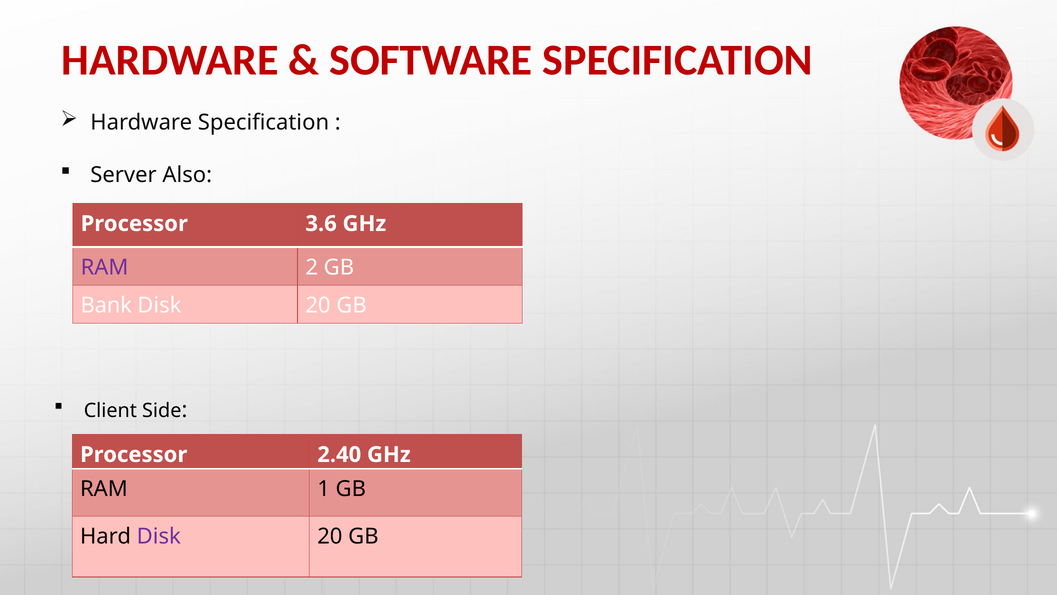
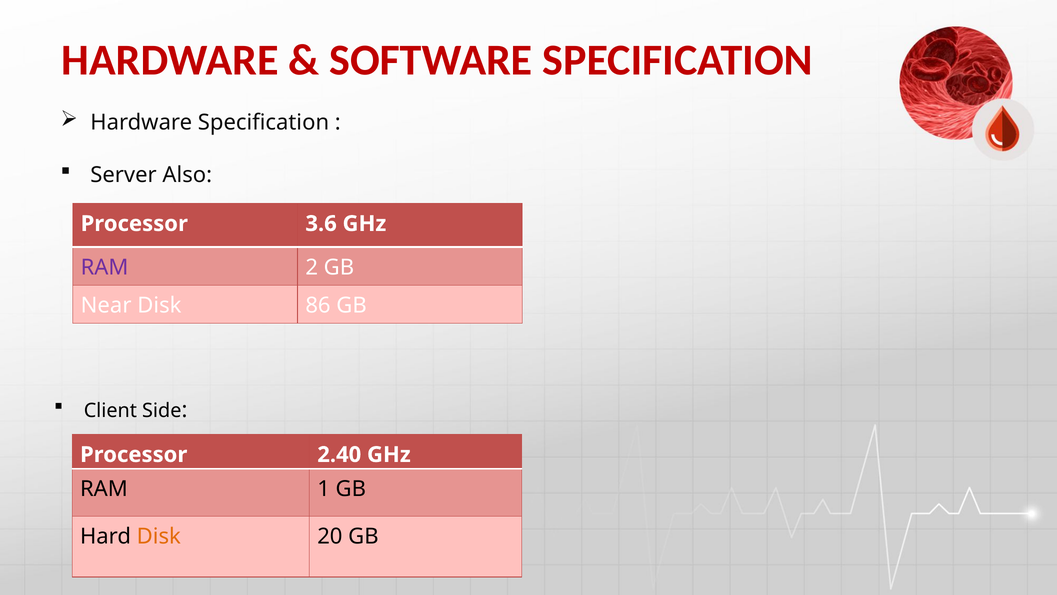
Bank: Bank -> Near
20 at (318, 305): 20 -> 86
Disk at (159, 536) colour: purple -> orange
